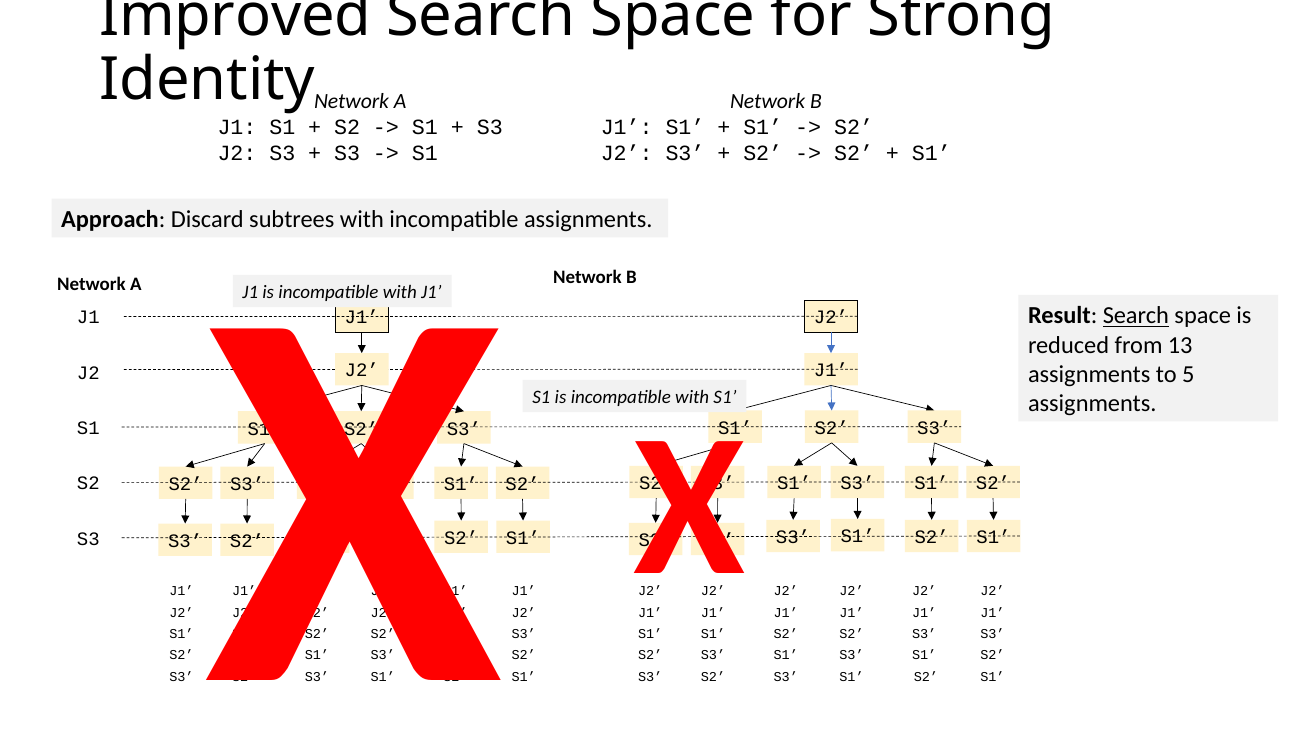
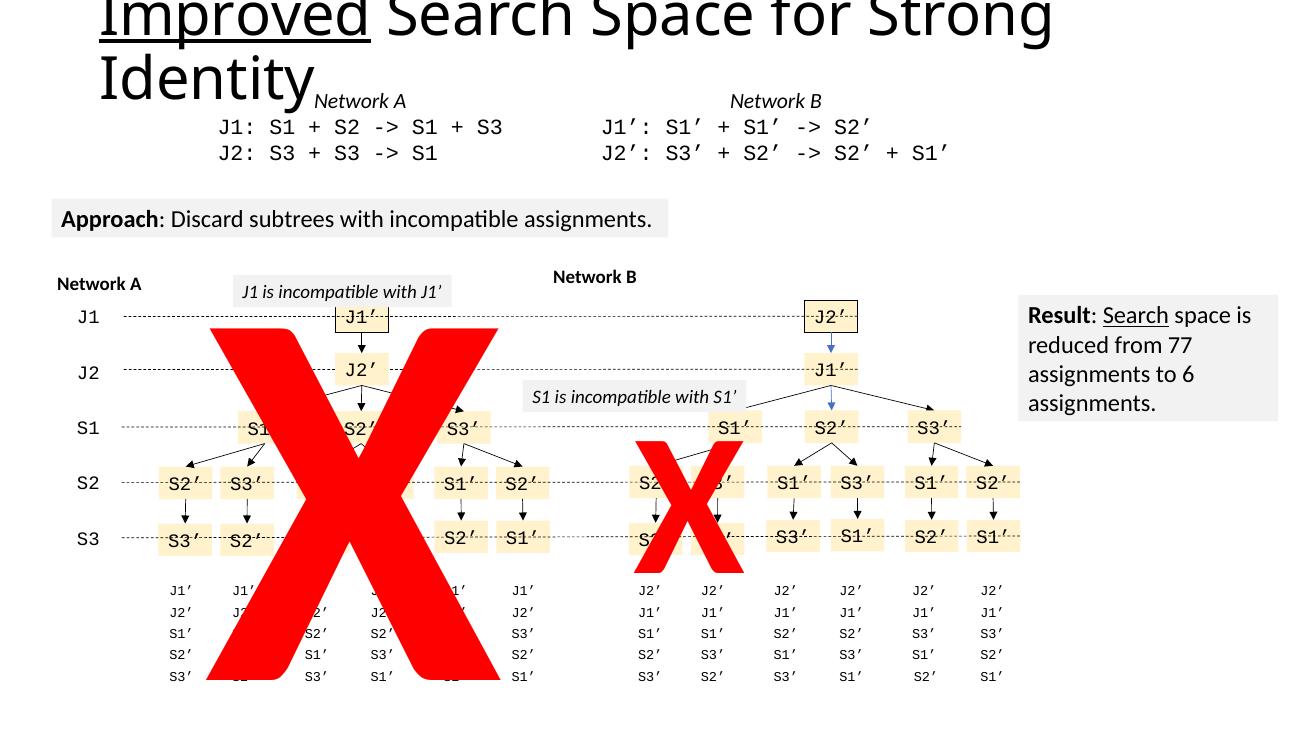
Improved underline: none -> present
13: 13 -> 77
5: 5 -> 6
